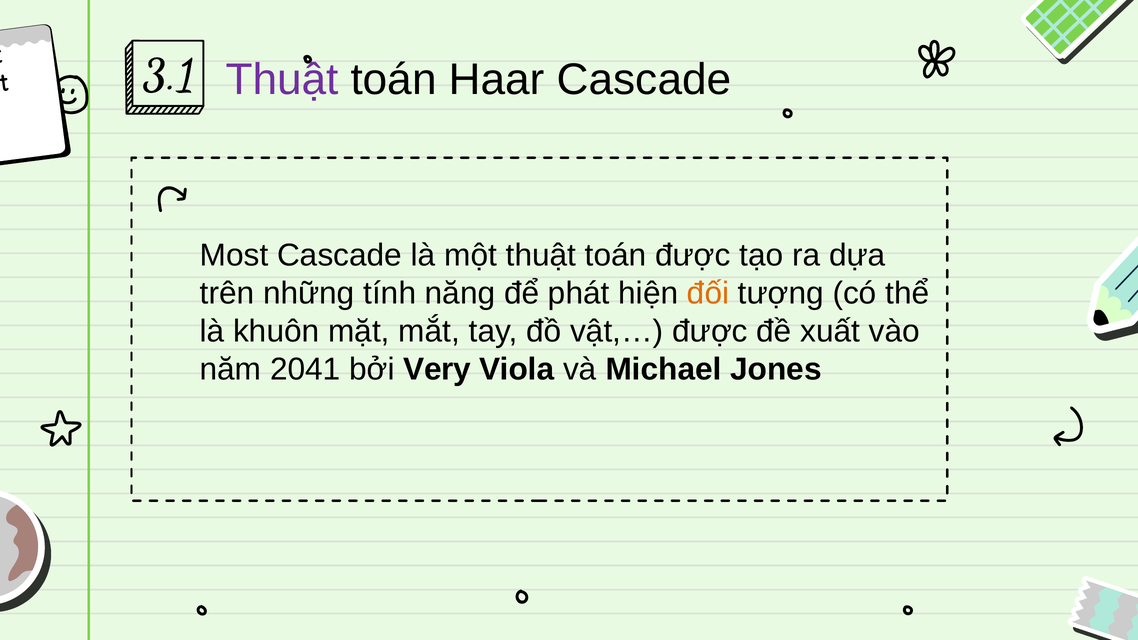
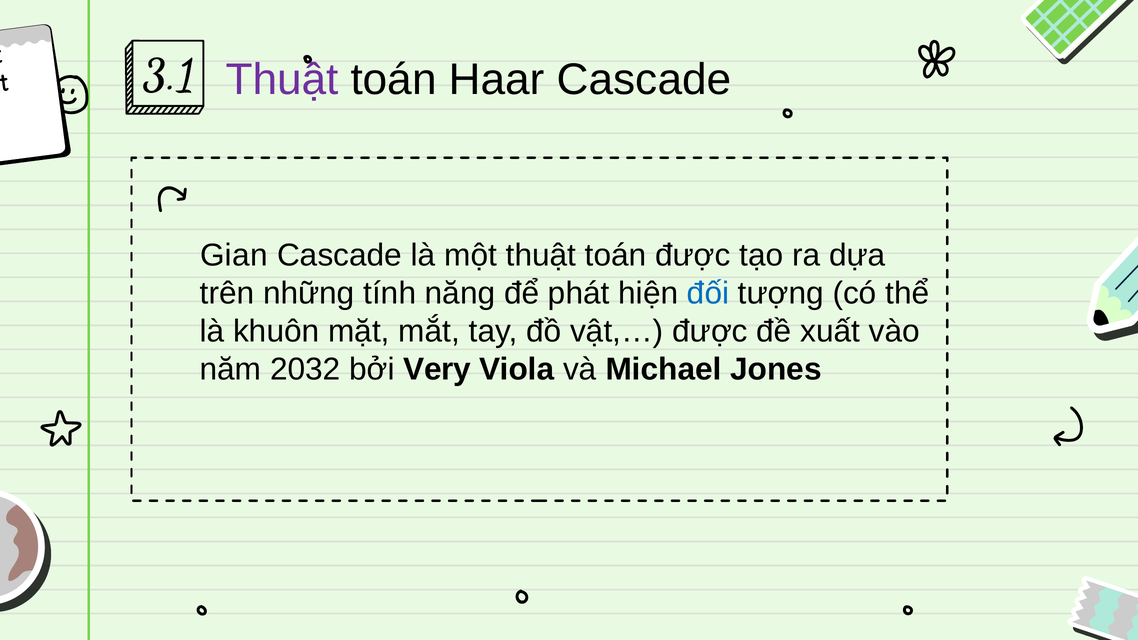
Most: Most -> Gian
đối colour: orange -> blue
2041: 2041 -> 2032
